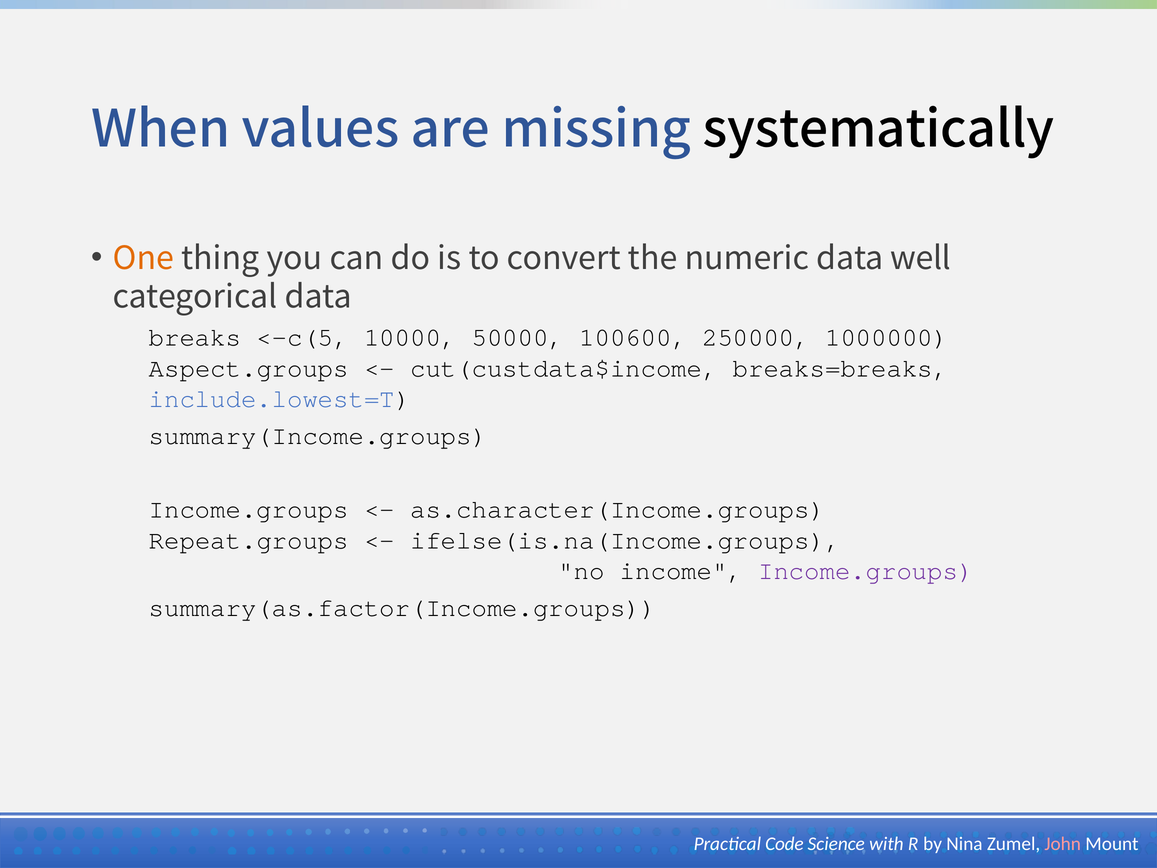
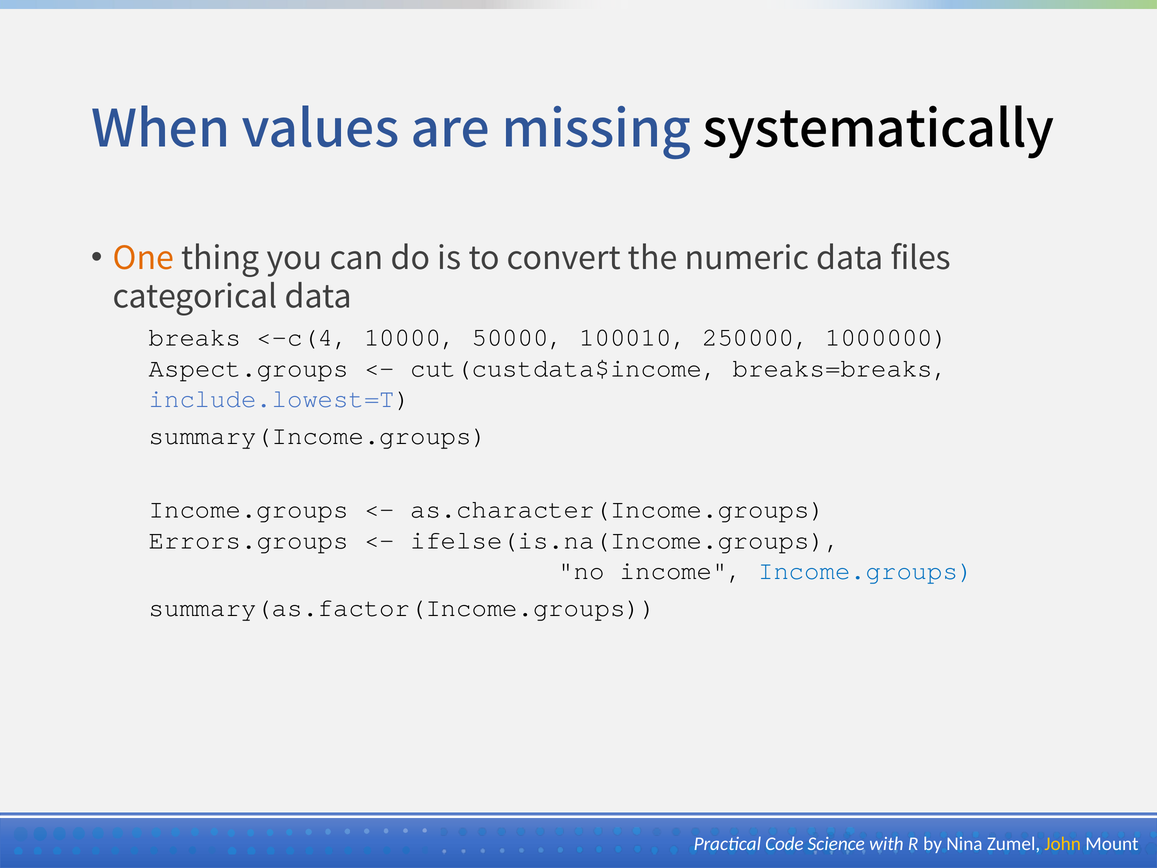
well: well -> files
<-c(5: <-c(5 -> <-c(4
100600: 100600 -> 100010
Repeat.groups: Repeat.groups -> Errors.groups
Income.groups at (866, 571) colour: purple -> blue
John colour: pink -> yellow
